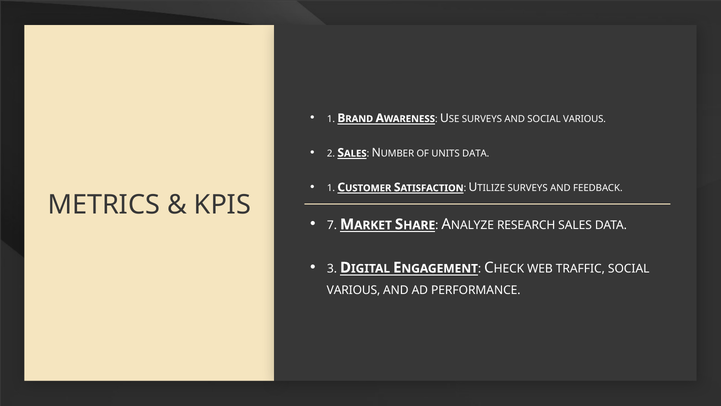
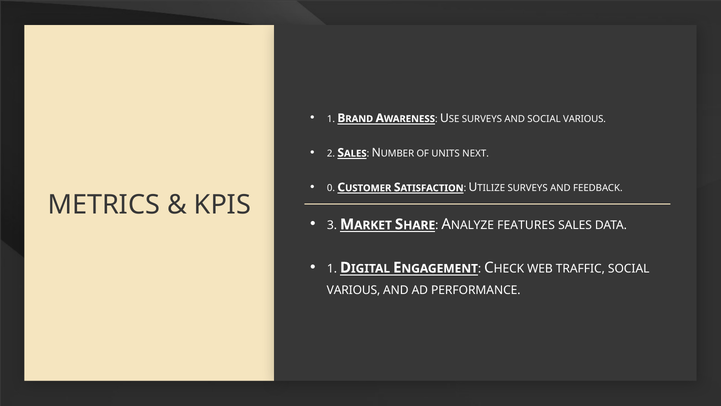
UNITS DATA: DATA -> NEXT
1 at (331, 188): 1 -> 0
7: 7 -> 3
RESEARCH: RESEARCH -> FEATURES
3 at (332, 268): 3 -> 1
